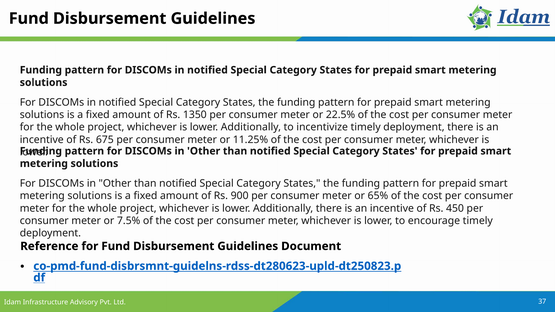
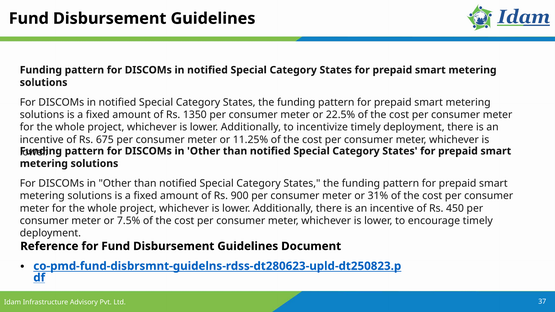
65%: 65% -> 31%
